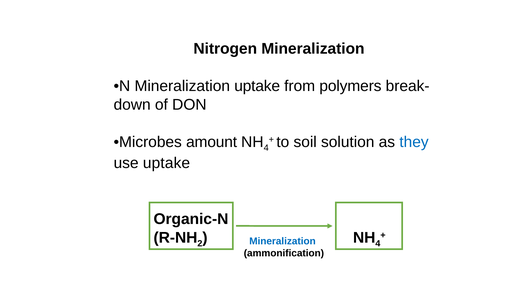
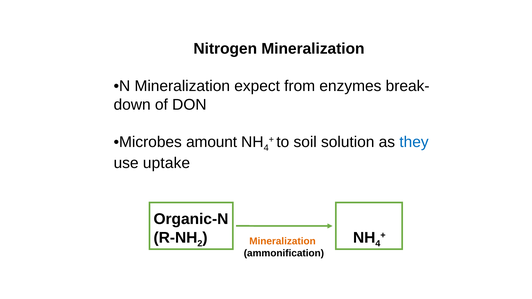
Mineralization uptake: uptake -> expect
polymers: polymers -> enzymes
Mineralization at (282, 241) colour: blue -> orange
